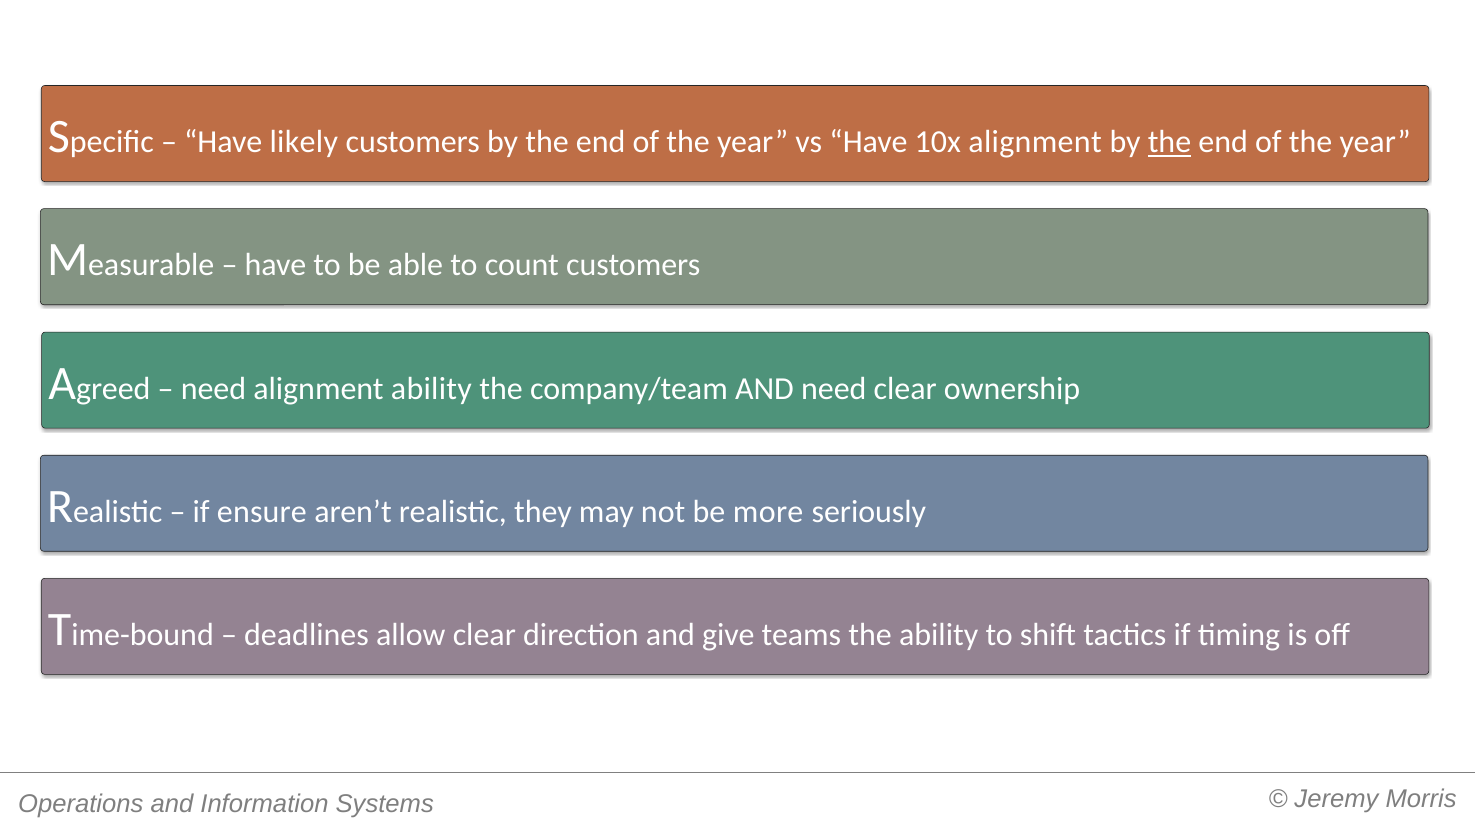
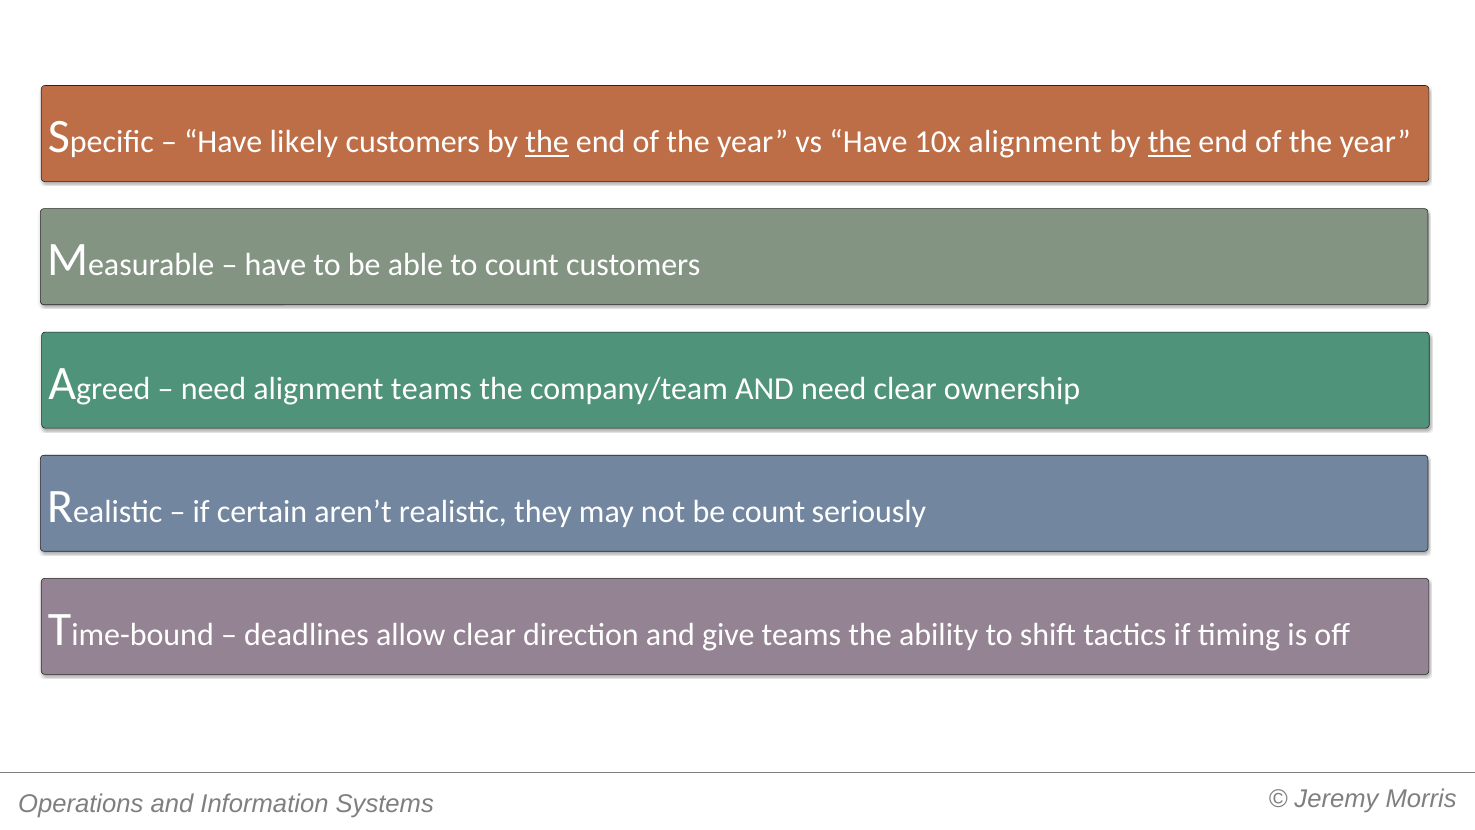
the at (547, 142) underline: none -> present
alignment ability: ability -> teams
ensure: ensure -> certain
be more: more -> count
